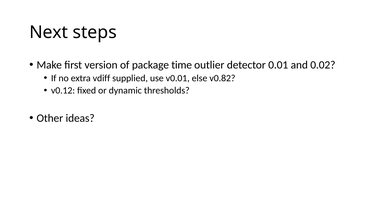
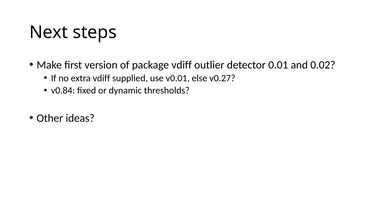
package time: time -> vdiff
v0.82: v0.82 -> v0.27
v0.12: v0.12 -> v0.84
